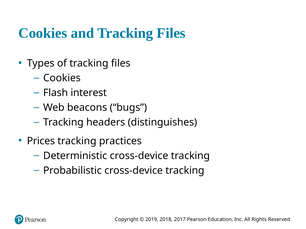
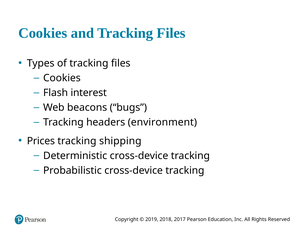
distinguishes: distinguishes -> environment
practices: practices -> shipping
